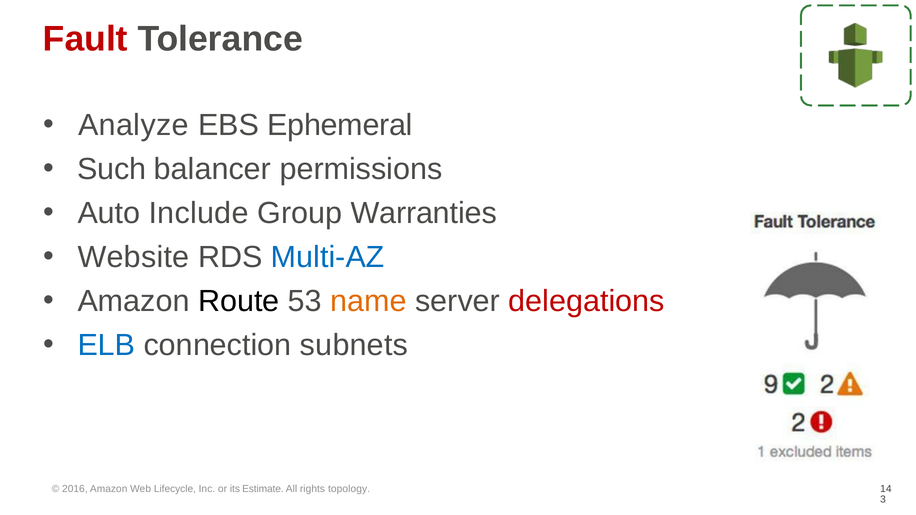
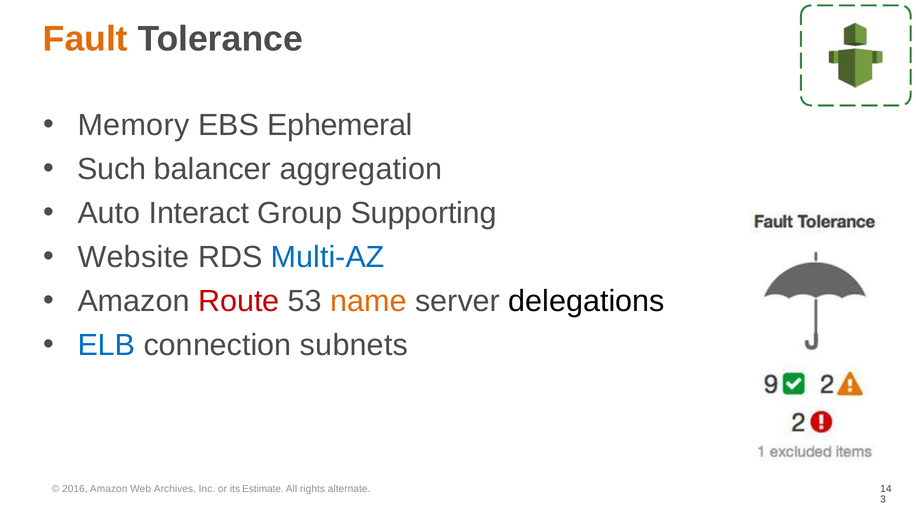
Fault colour: red -> orange
Analyze: Analyze -> Memory
permissions: permissions -> aggregation
Include: Include -> Interact
Warranties: Warranties -> Supporting
Route colour: black -> red
delegations colour: red -> black
Lifecycle: Lifecycle -> Archives
topology: topology -> alternate
